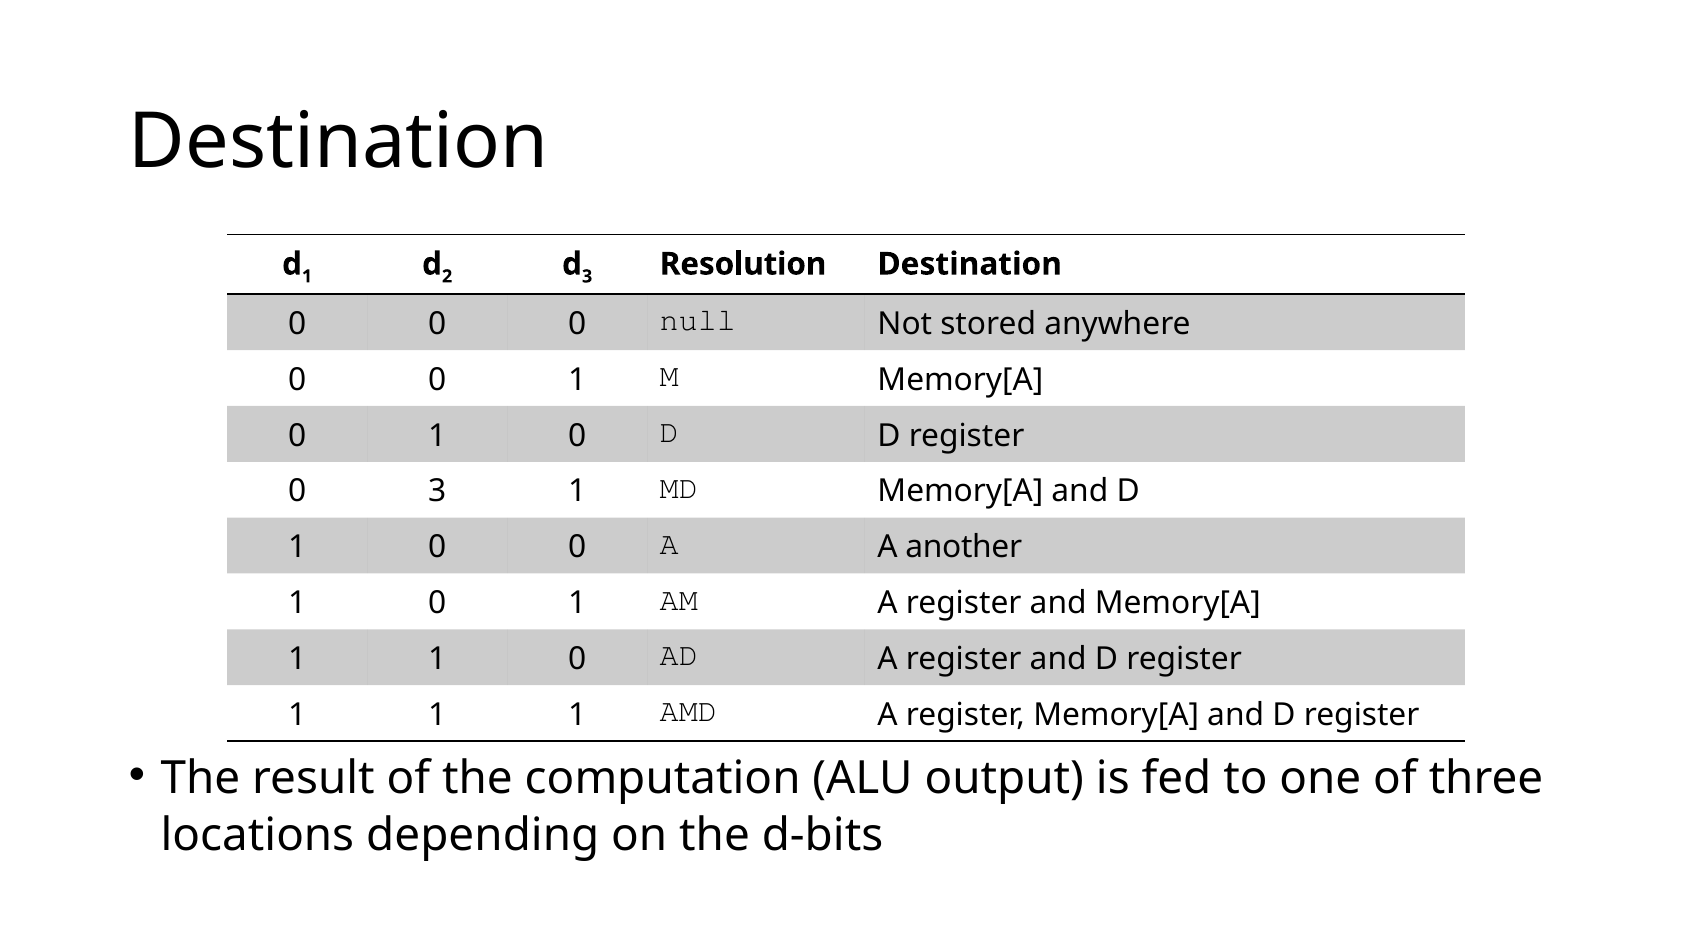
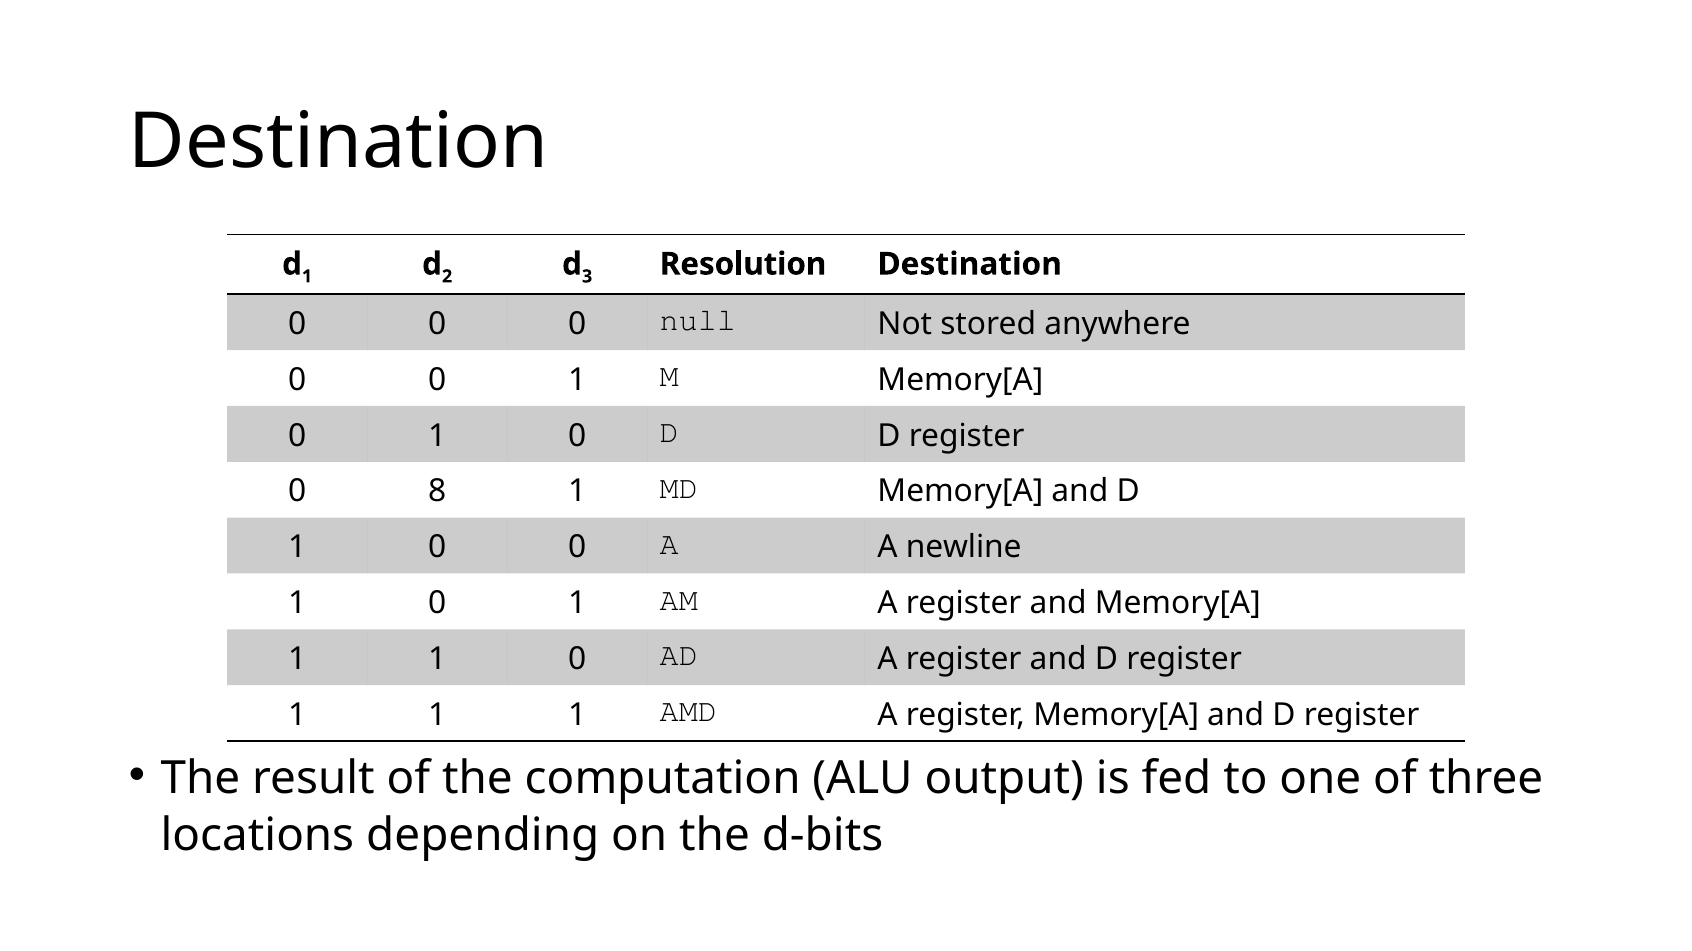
0 3: 3 -> 8
another: another -> newline
